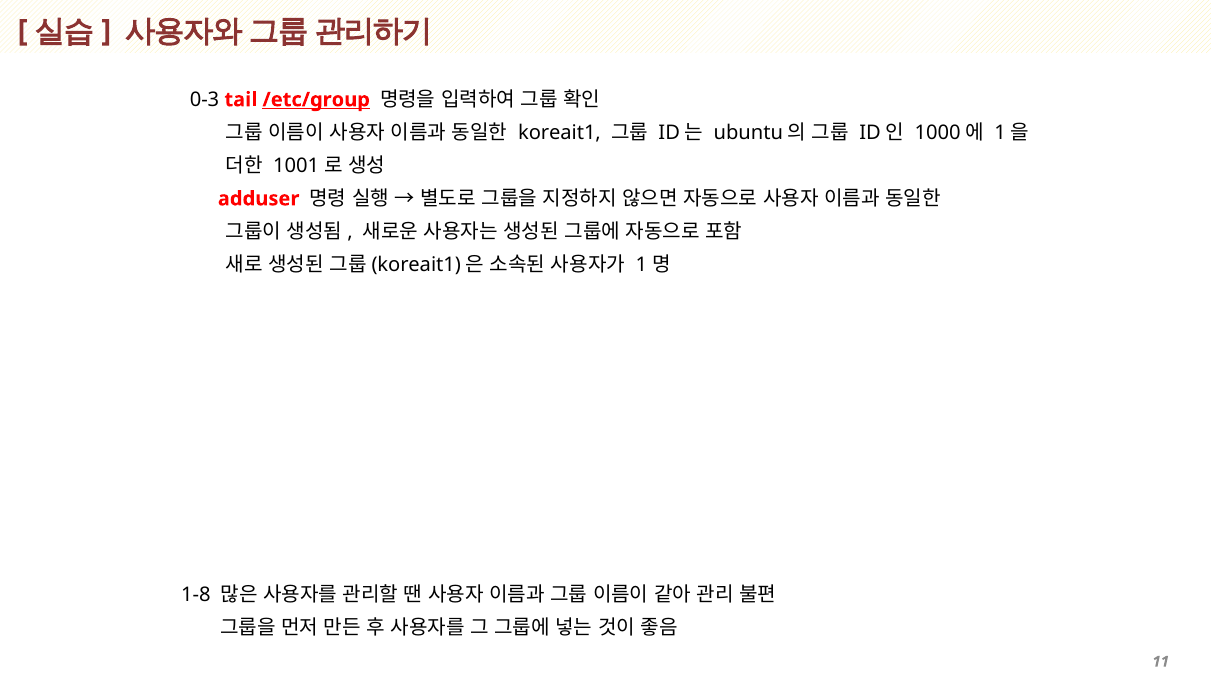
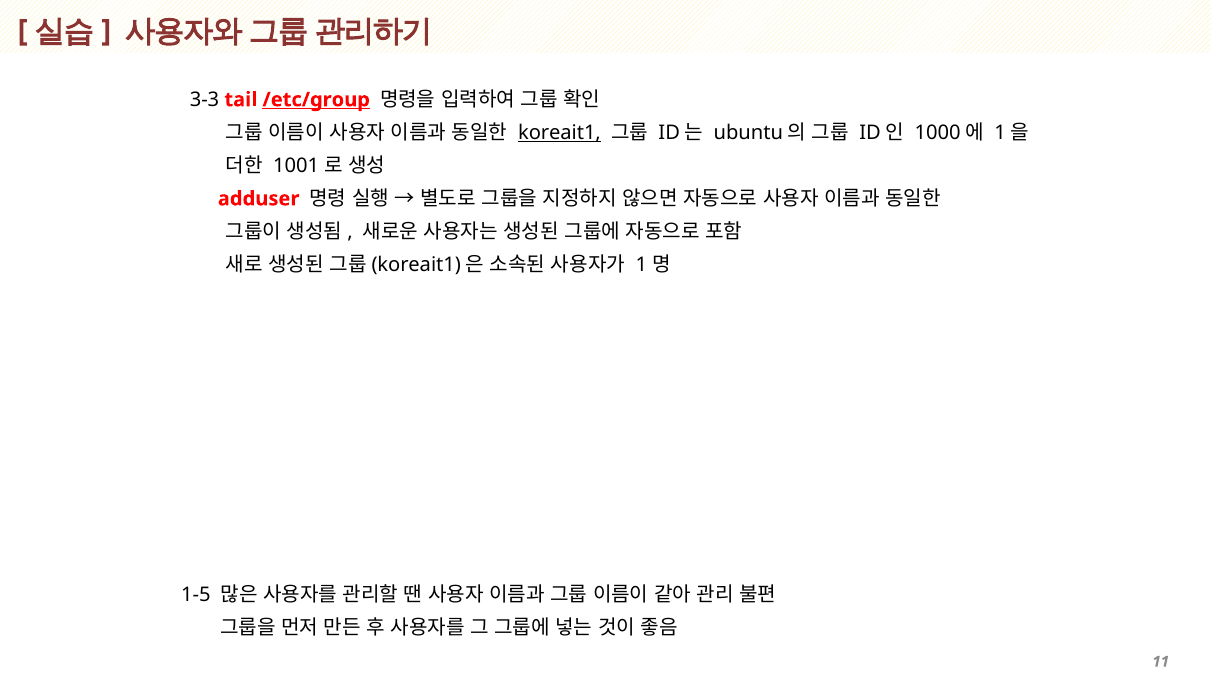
0-3: 0-3 -> 3-3
koreait1 underline: none -> present
1-8: 1-8 -> 1-5
